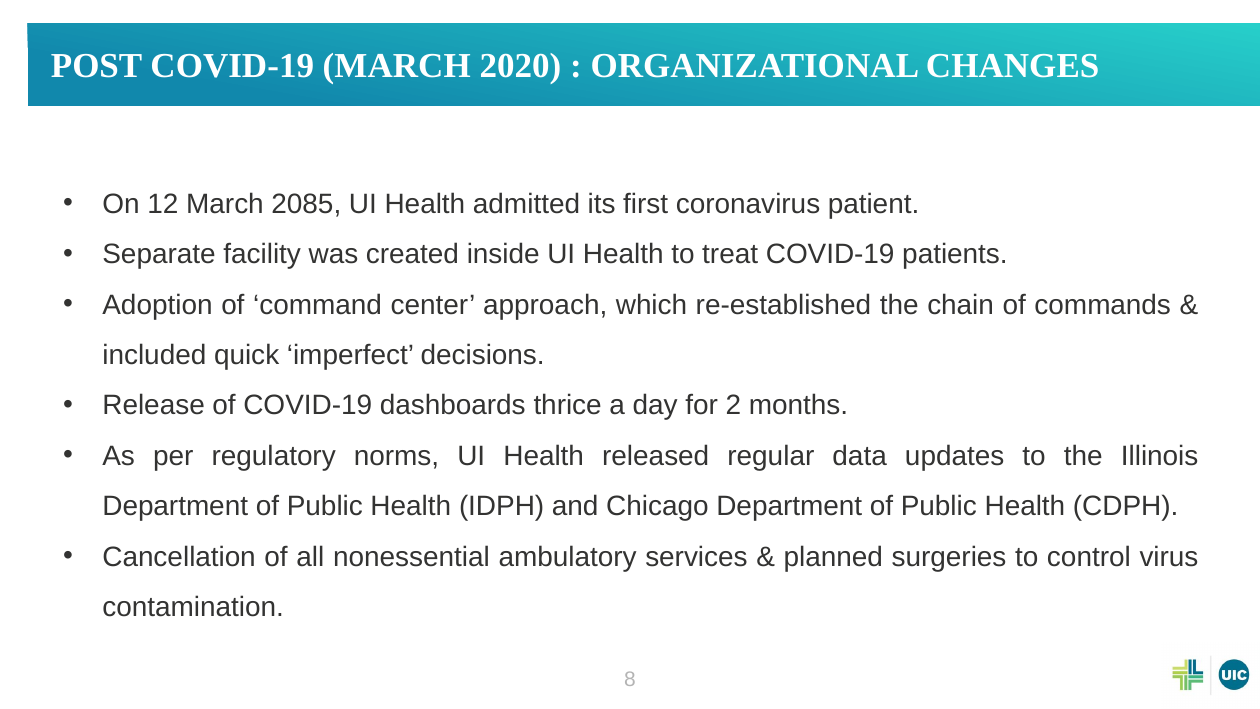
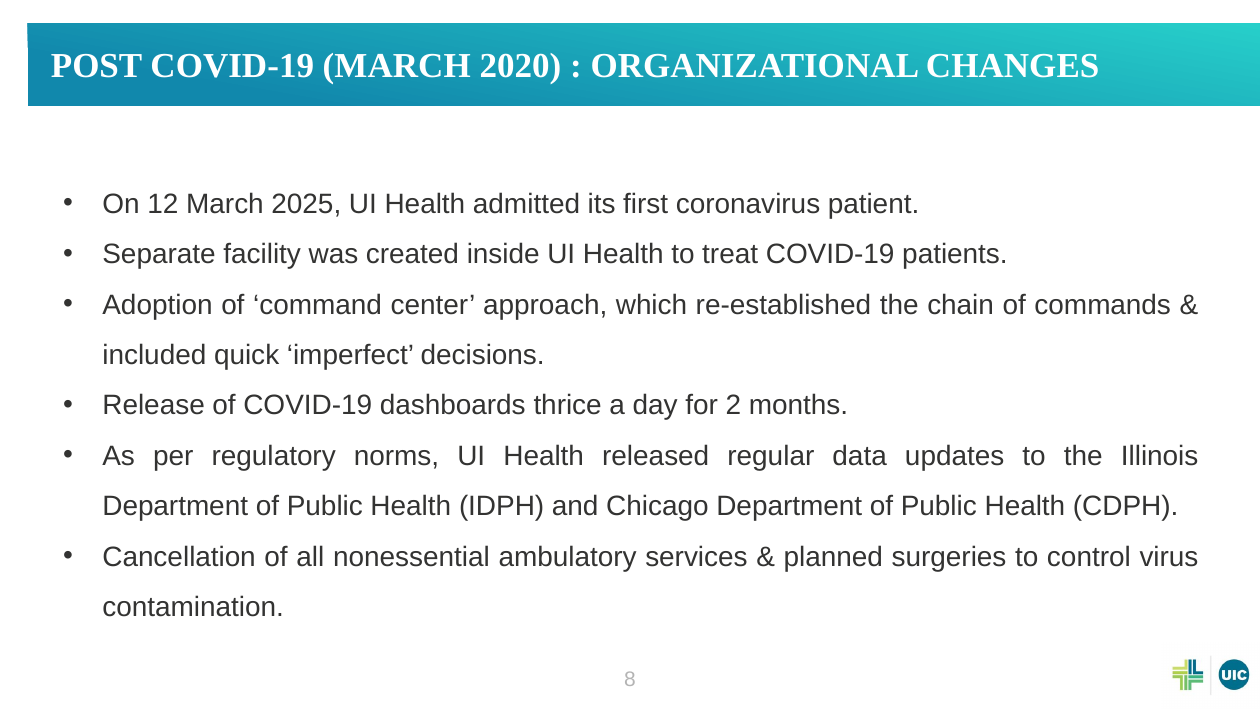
2085: 2085 -> 2025
